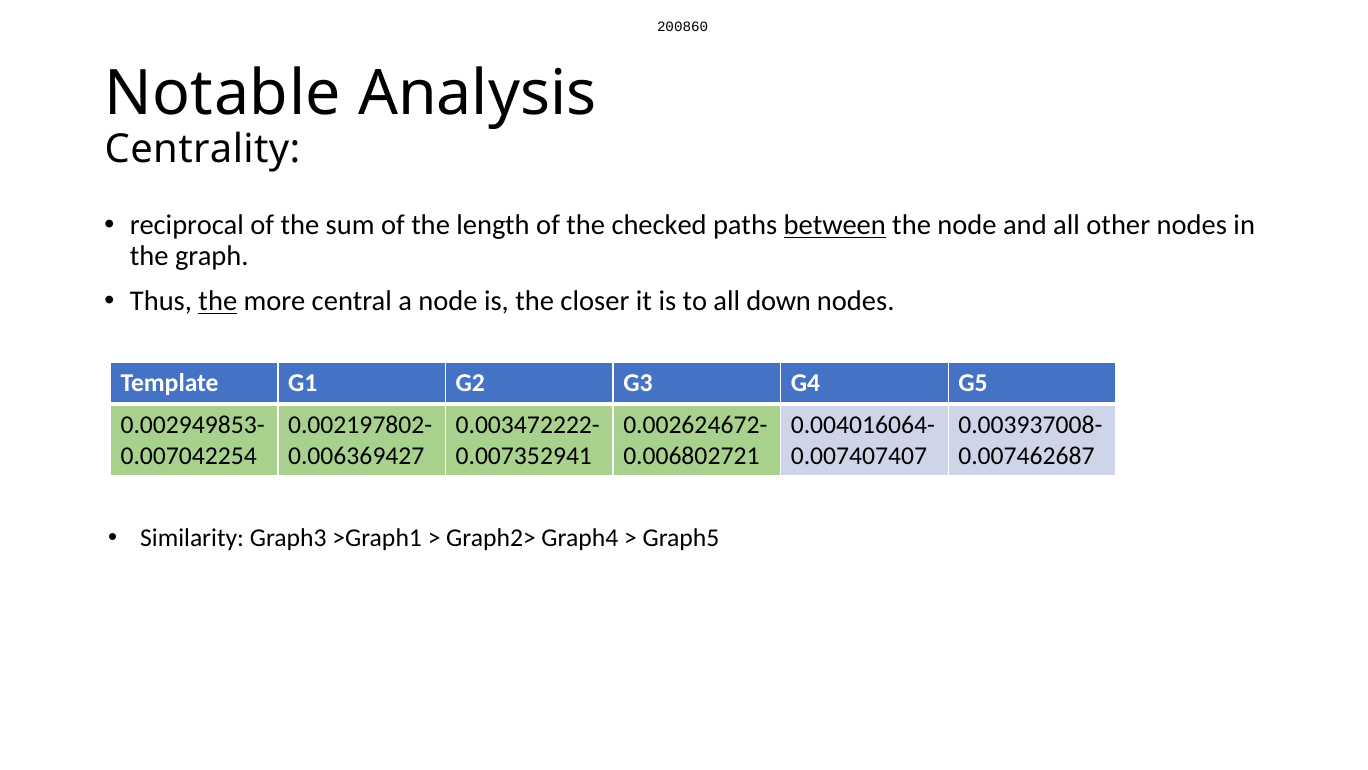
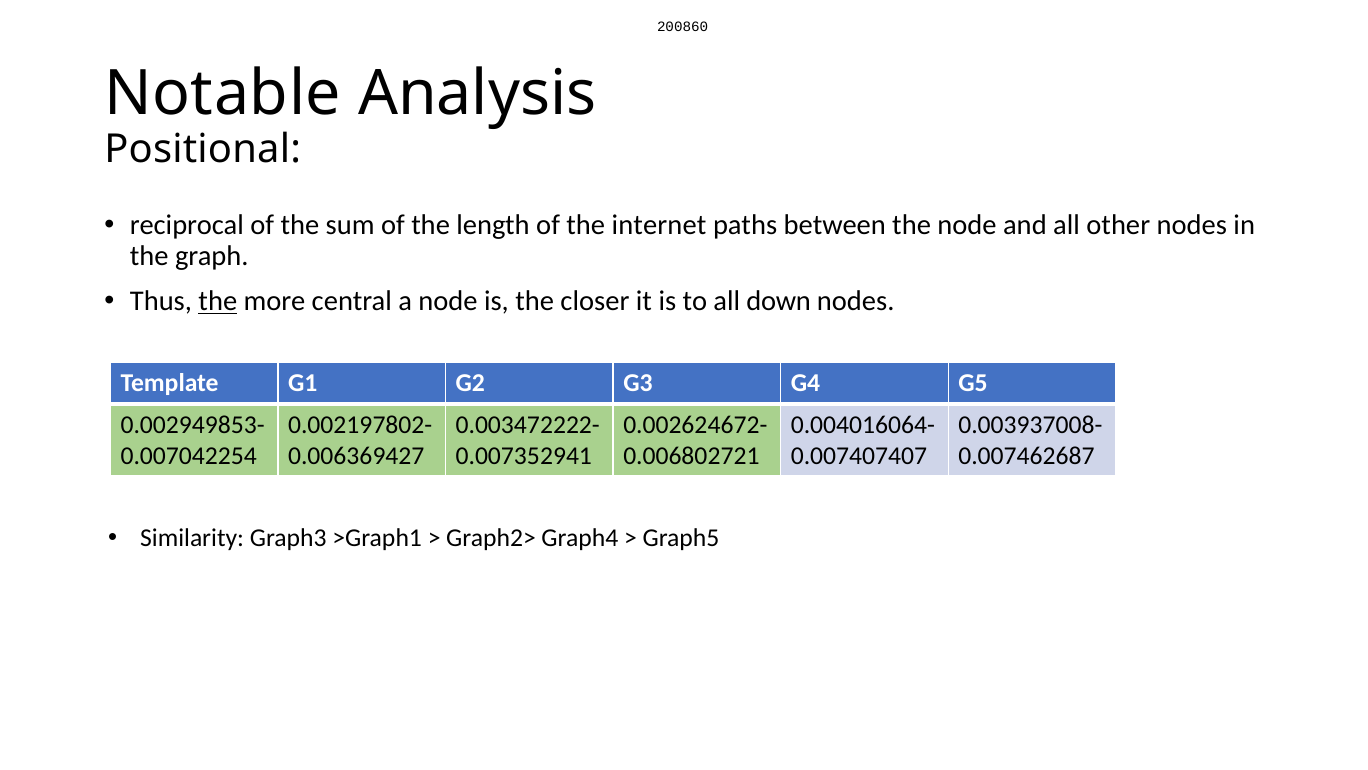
Centrality: Centrality -> Positional
checked: checked -> internet
between underline: present -> none
